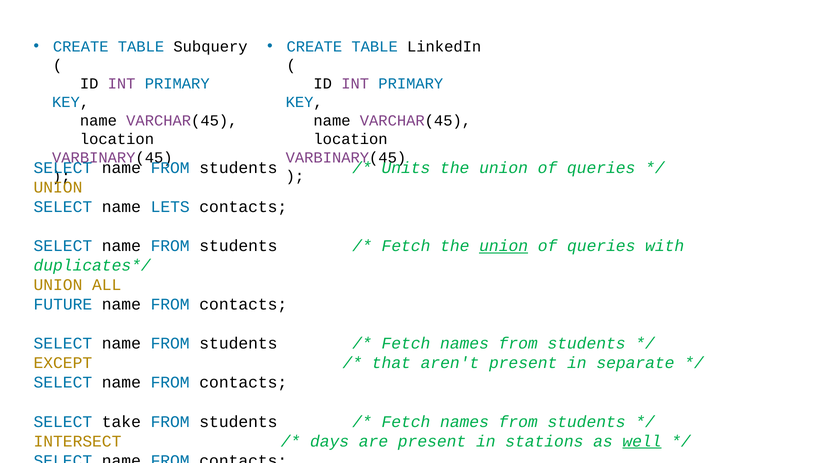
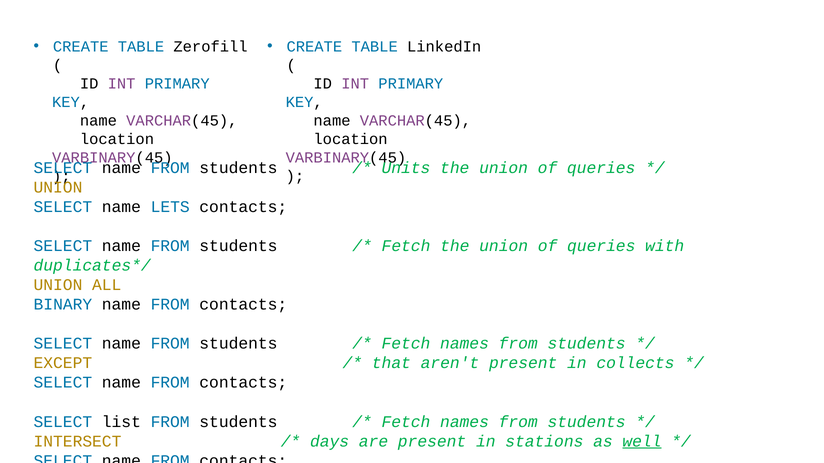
Subquery: Subquery -> Zerofill
union at (504, 246) underline: present -> none
FUTURE: FUTURE -> BINARY
separate: separate -> collects
take: take -> list
